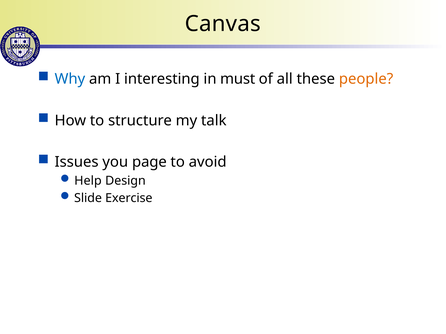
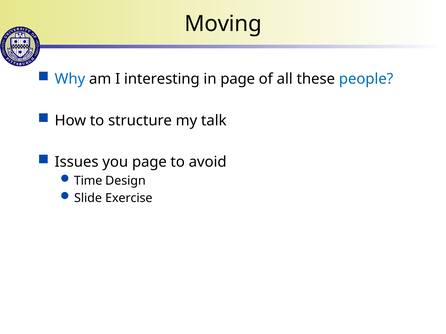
Canvas: Canvas -> Moving
in must: must -> page
people colour: orange -> blue
Help: Help -> Time
